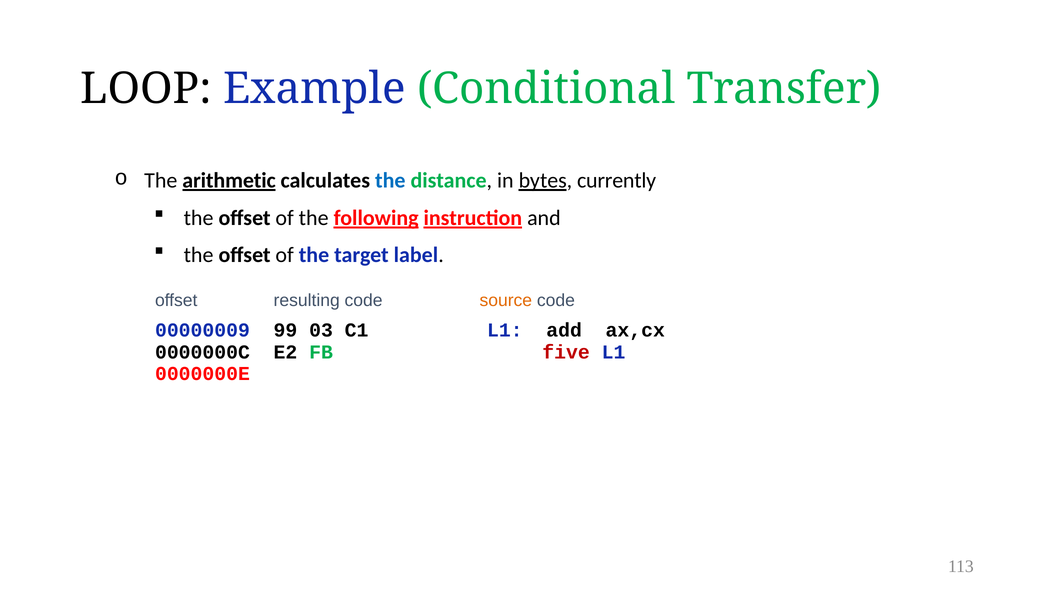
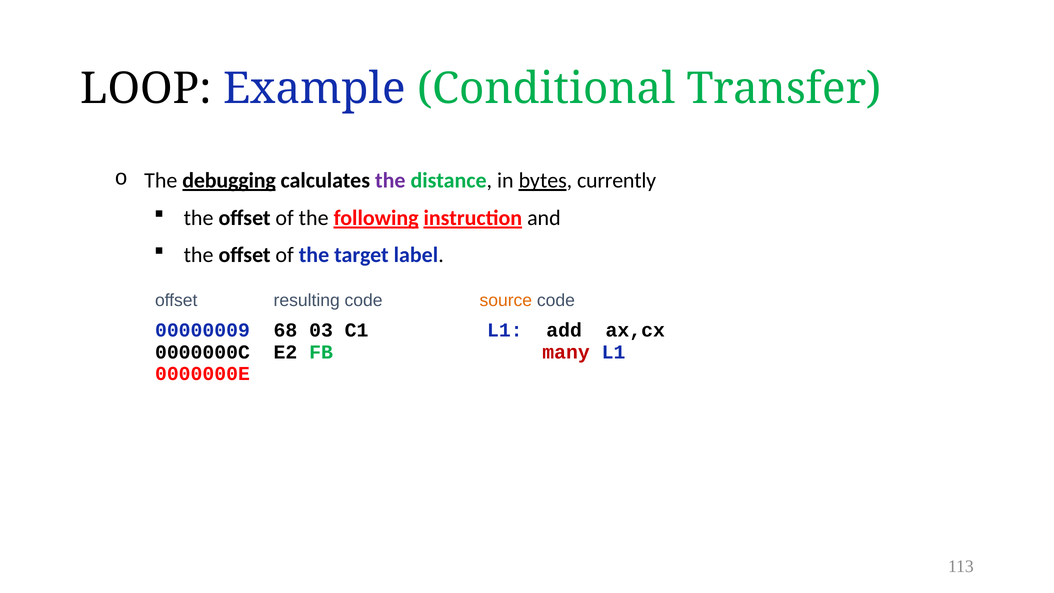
arithmetic: arithmetic -> debugging
the at (390, 180) colour: blue -> purple
99: 99 -> 68
five: five -> many
